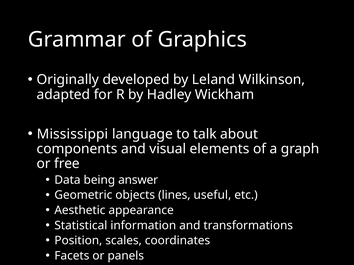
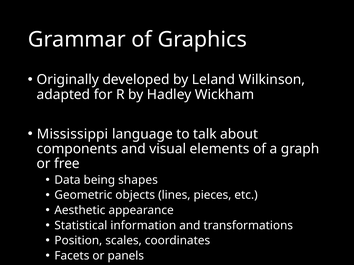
answer: answer -> shapes
useful: useful -> pieces
